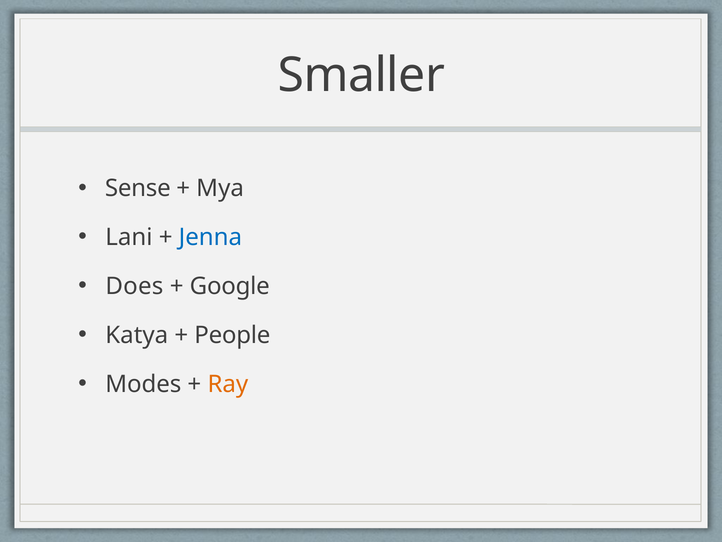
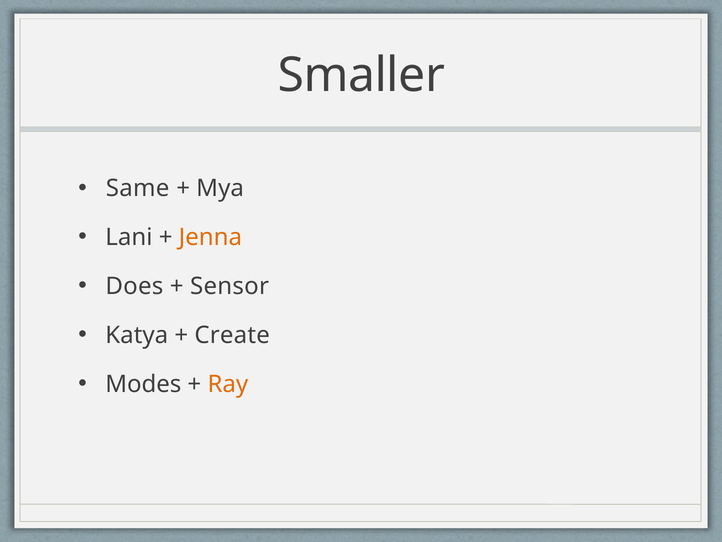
Sense: Sense -> Same
Jenna colour: blue -> orange
Google: Google -> Sensor
People: People -> Create
